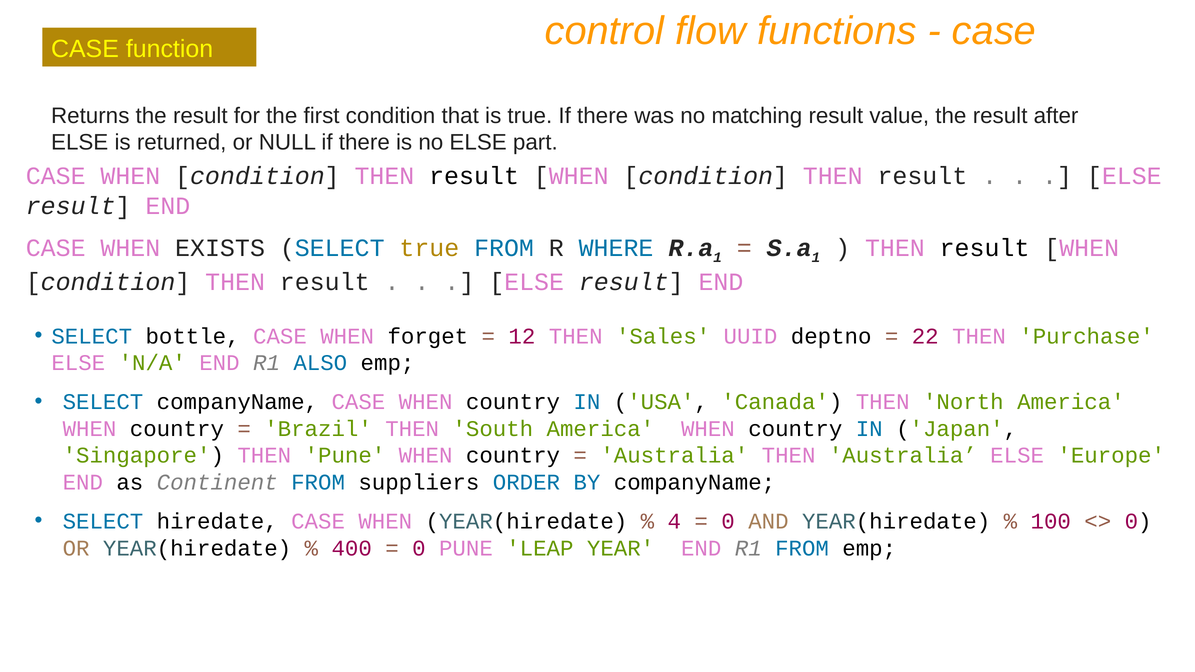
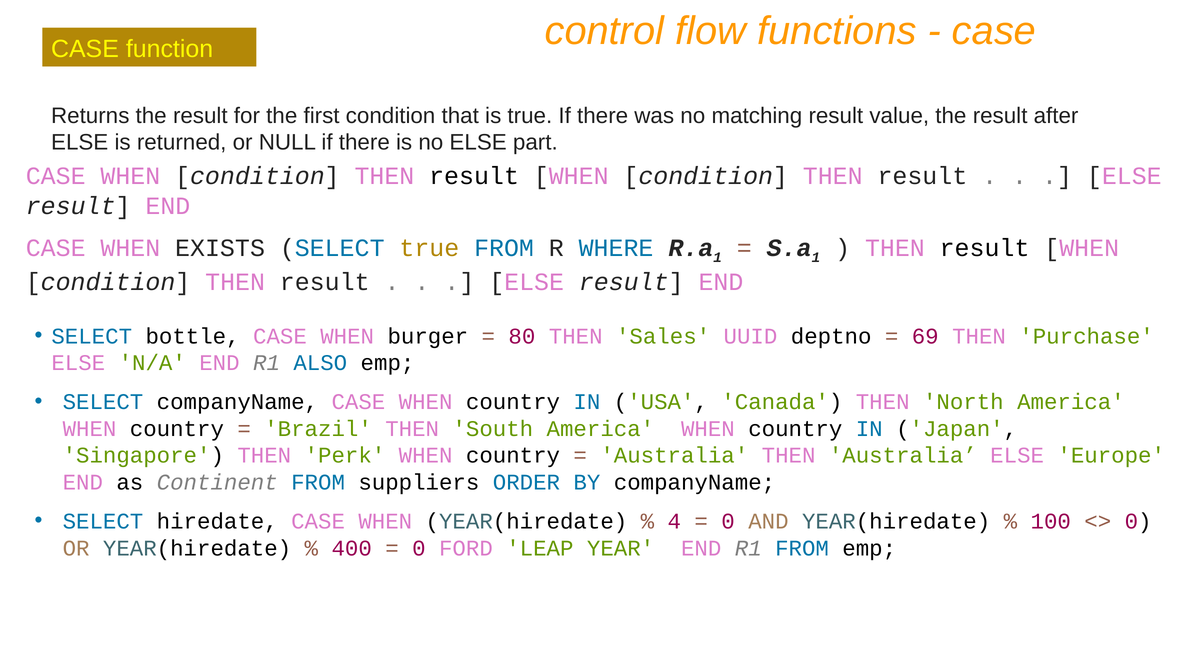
forget: forget -> burger
12: 12 -> 80
22: 22 -> 69
THEN Pune: Pune -> Perk
0 PUNE: PUNE -> FORD
